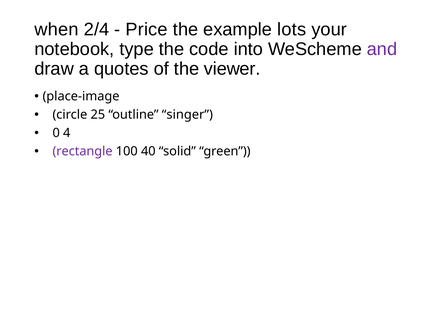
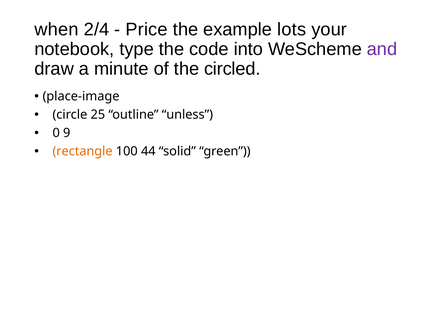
quotes: quotes -> minute
viewer: viewer -> circled
singer: singer -> unless
4: 4 -> 9
rectangle colour: purple -> orange
40: 40 -> 44
